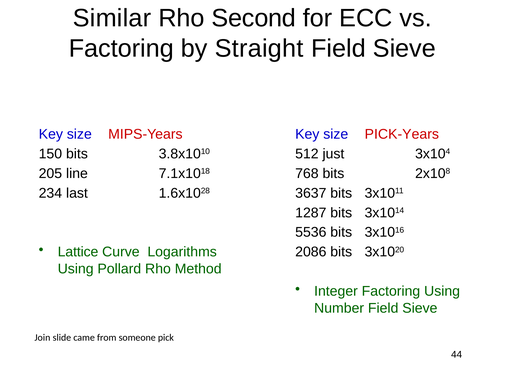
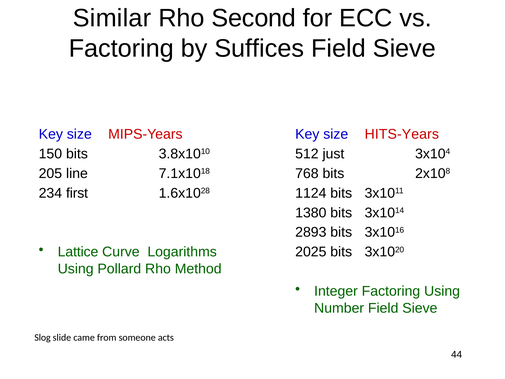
Straight: Straight -> Suffices
PICK-Years: PICK-Years -> HITS-Years
last: last -> first
3637: 3637 -> 1124
1287: 1287 -> 1380
5536: 5536 -> 2893
2086: 2086 -> 2025
Join: Join -> Slog
pick: pick -> acts
